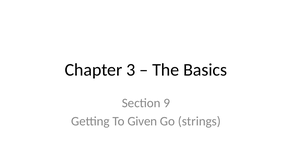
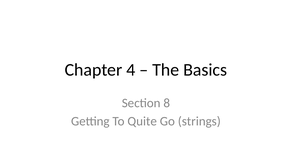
3: 3 -> 4
9: 9 -> 8
Given: Given -> Quite
